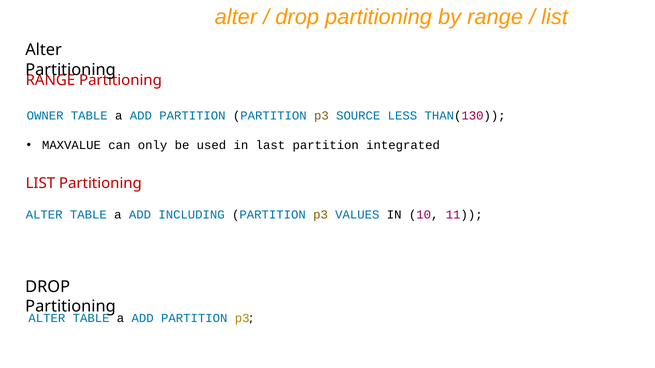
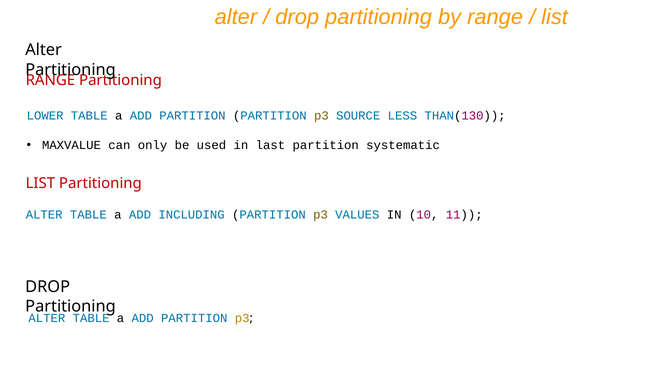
OWNER: OWNER -> LOWER
integrated: integrated -> systematic
